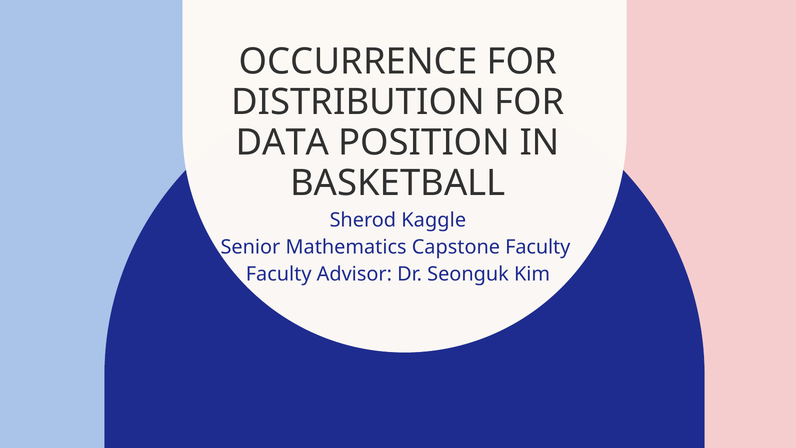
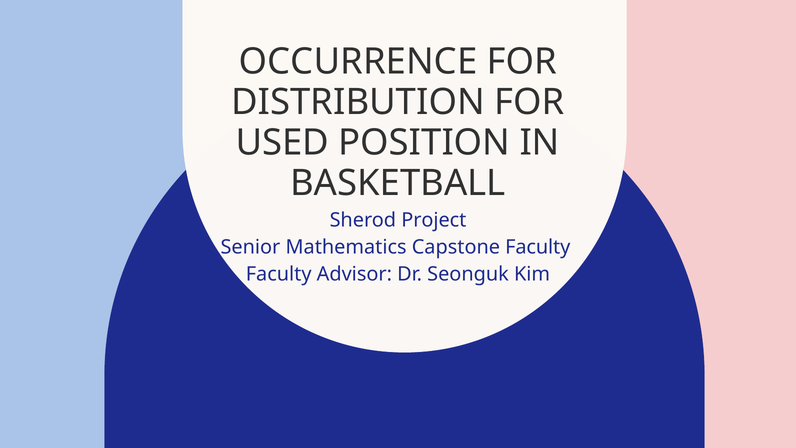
DATA: DATA -> USED
Kaggle: Kaggle -> Project
